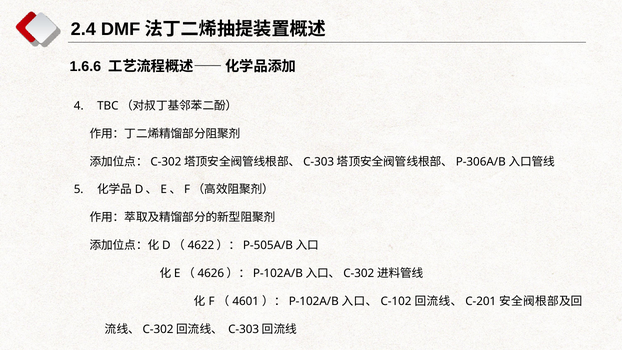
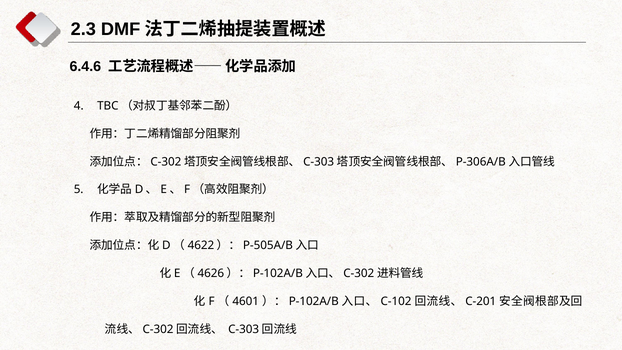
2.4: 2.4 -> 2.3
1.6.6: 1.6.6 -> 6.4.6
